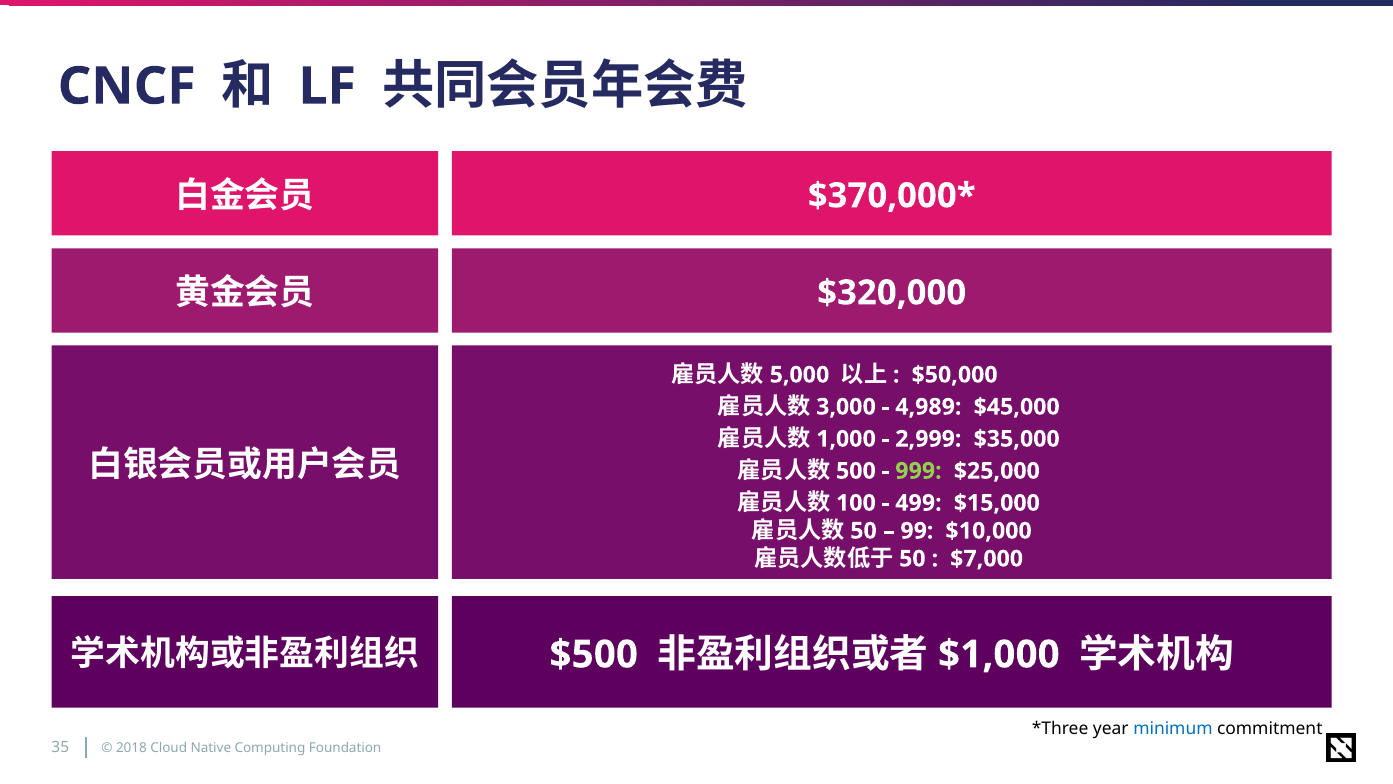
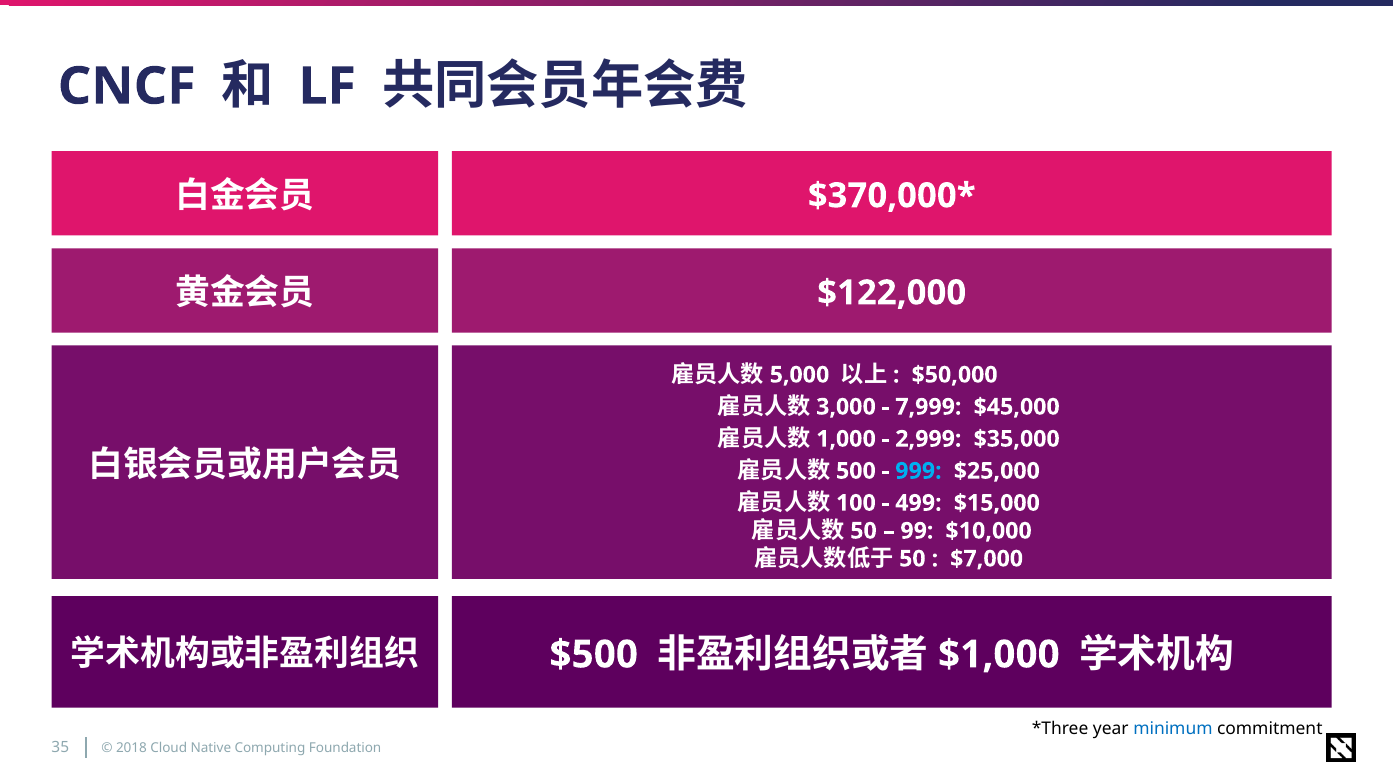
$320,000: $320,000 -> $122,000
4,989: 4,989 -> 7,999
999 colour: light green -> light blue
